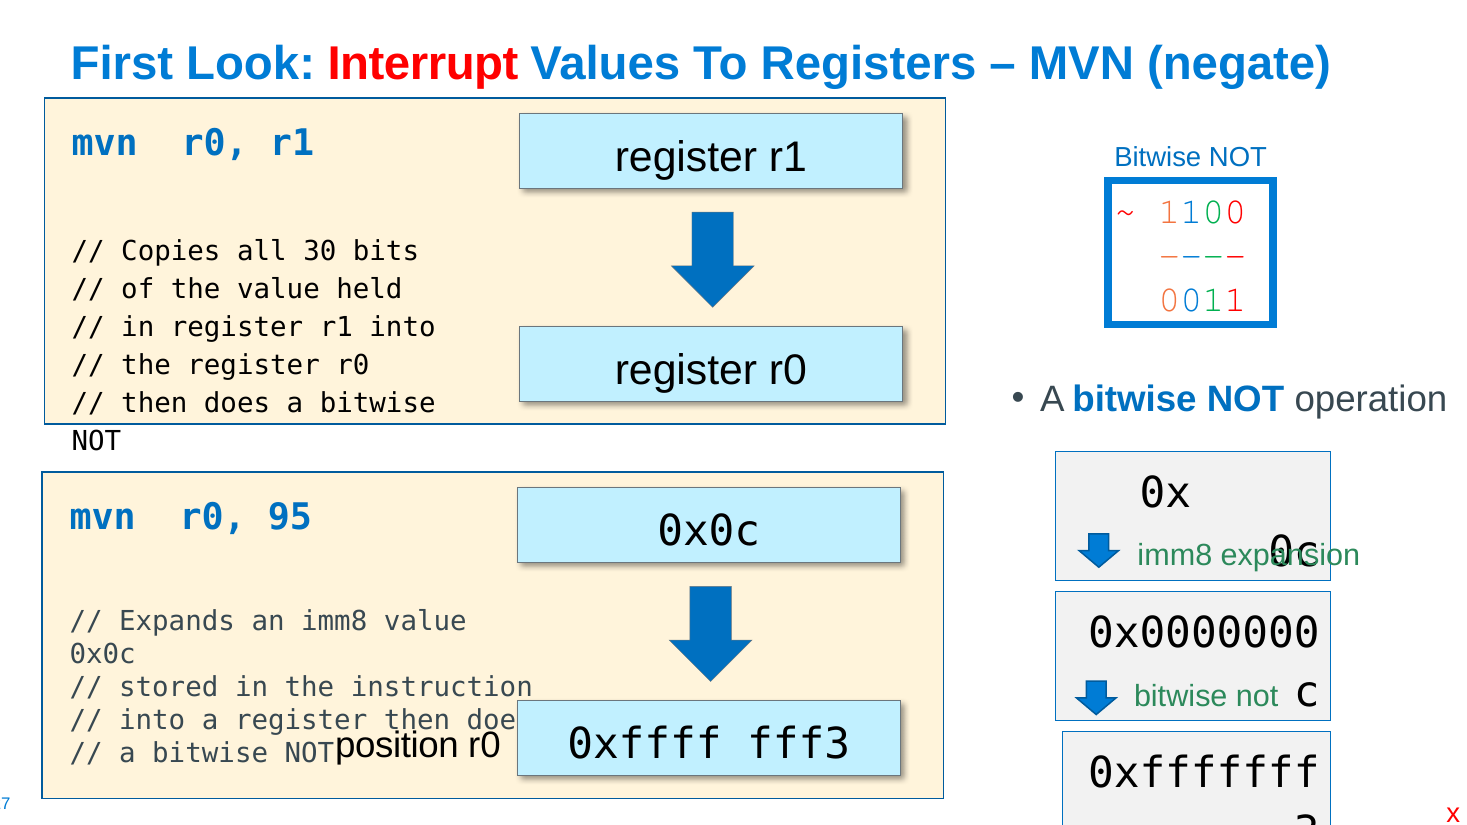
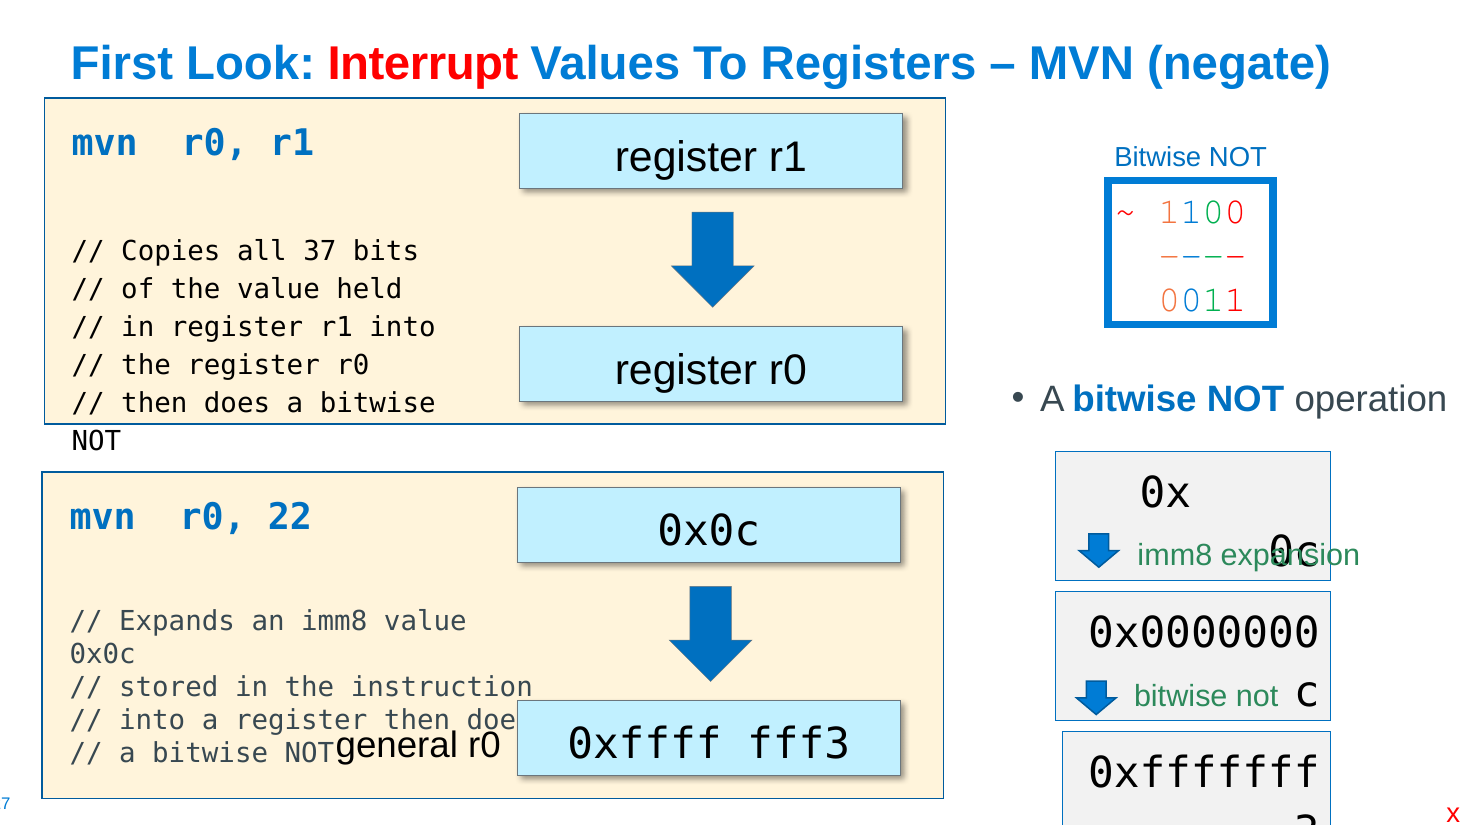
30: 30 -> 37
95: 95 -> 22
position: position -> general
